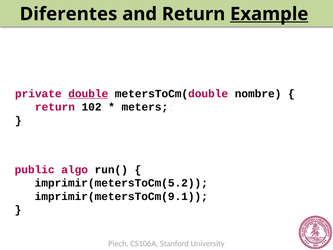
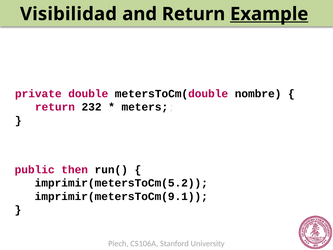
Diferentes: Diferentes -> Visibilidad
double underline: present -> none
102: 102 -> 232
algo: algo -> then
